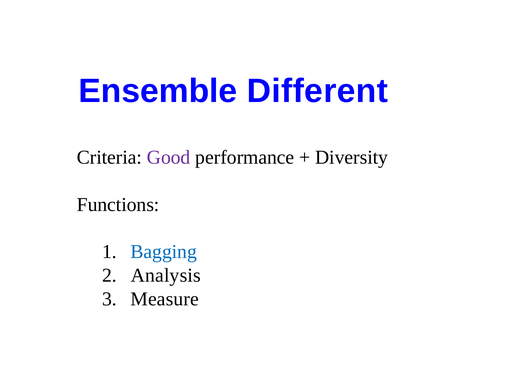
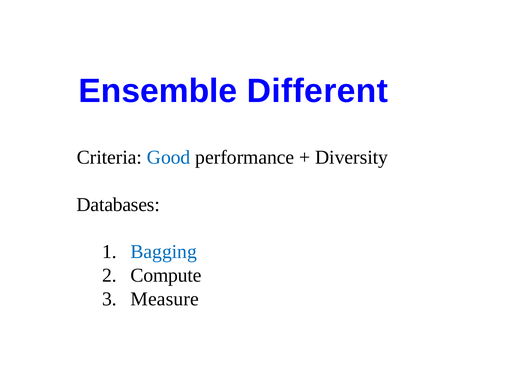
Good colour: purple -> blue
Functions: Functions -> Databases
Analysis: Analysis -> Compute
